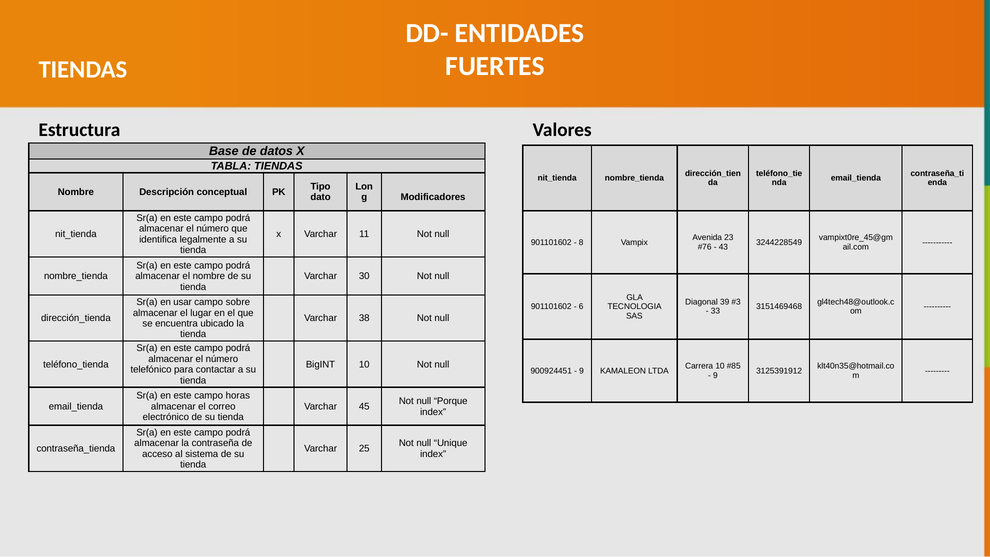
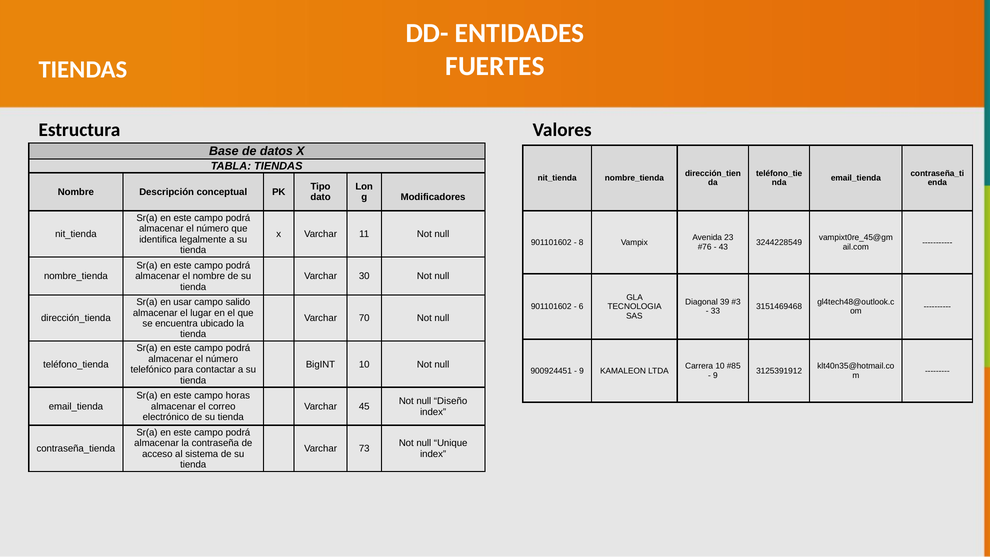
sobre: sobre -> salido
38: 38 -> 70
Porque: Porque -> Diseño
25: 25 -> 73
